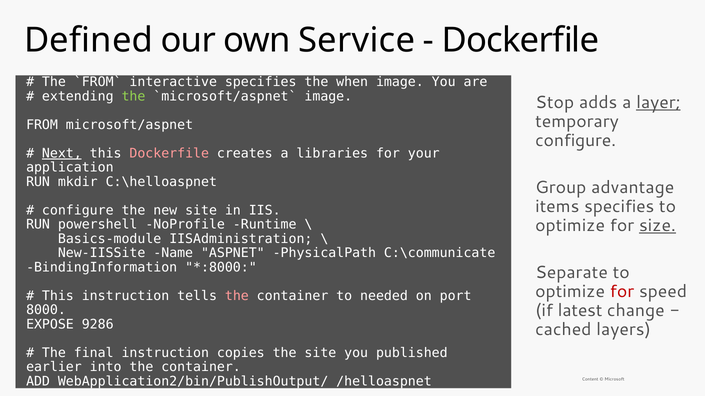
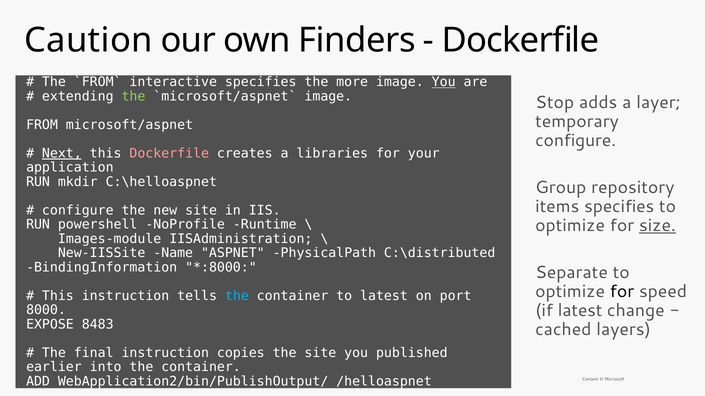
Defined: Defined -> Caution
Service: Service -> Finders
when at (352, 82): when -> more
You at (444, 82) underline: none -> present
layer underline: present -> none
advantage: advantage -> repository
Basics-module: Basics-module -> Images-module
C:\communicate: C:\communicate -> C:\distributed
for at (622, 292) colour: red -> black
the at (237, 296) colour: pink -> light blue
to needed: needed -> latest
9286: 9286 -> 8483
